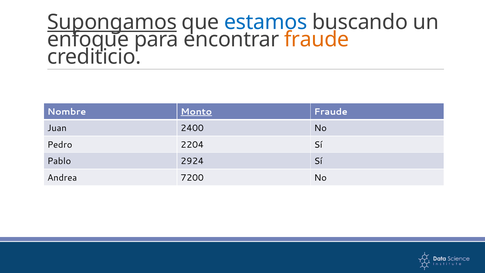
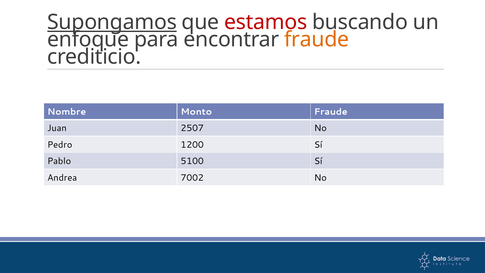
estamos colour: blue -> red
Monto underline: present -> none
2400: 2400 -> 2507
2204: 2204 -> 1200
2924: 2924 -> 5100
7200: 7200 -> 7002
